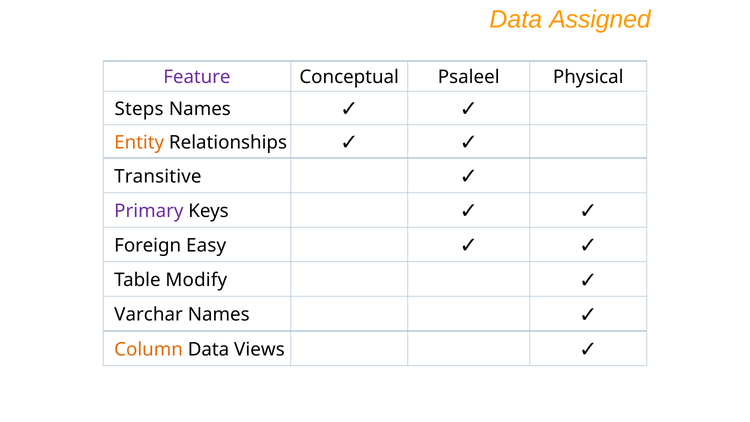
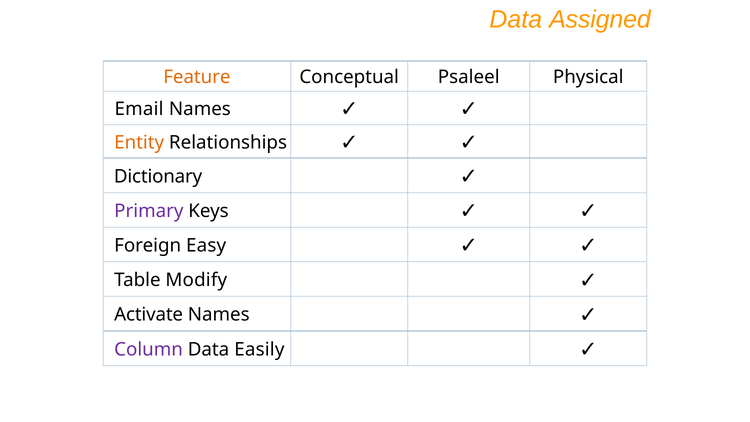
Feature colour: purple -> orange
Steps: Steps -> Email
Transitive: Transitive -> Dictionary
Varchar: Varchar -> Activate
Column colour: orange -> purple
Views: Views -> Easily
